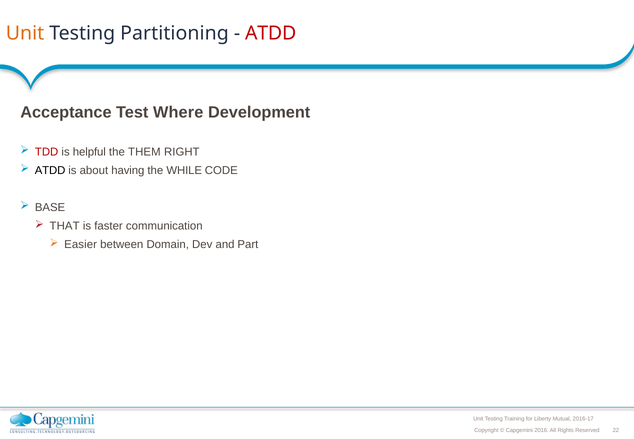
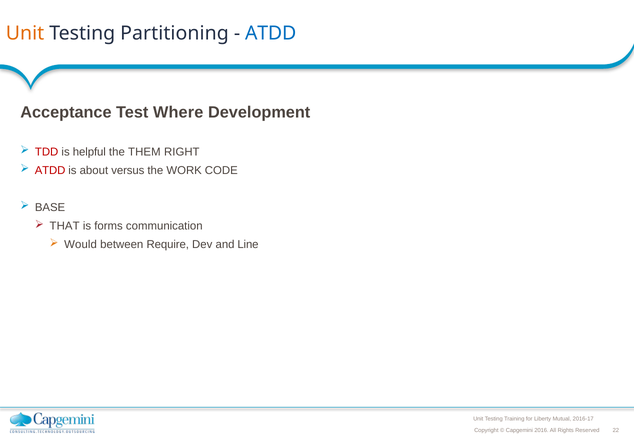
ATDD at (271, 33) colour: red -> blue
ATDD at (50, 170) colour: black -> red
having: having -> versus
WHILE: WHILE -> WORK
faster: faster -> forms
Easier: Easier -> Would
Domain: Domain -> Require
Part: Part -> Line
